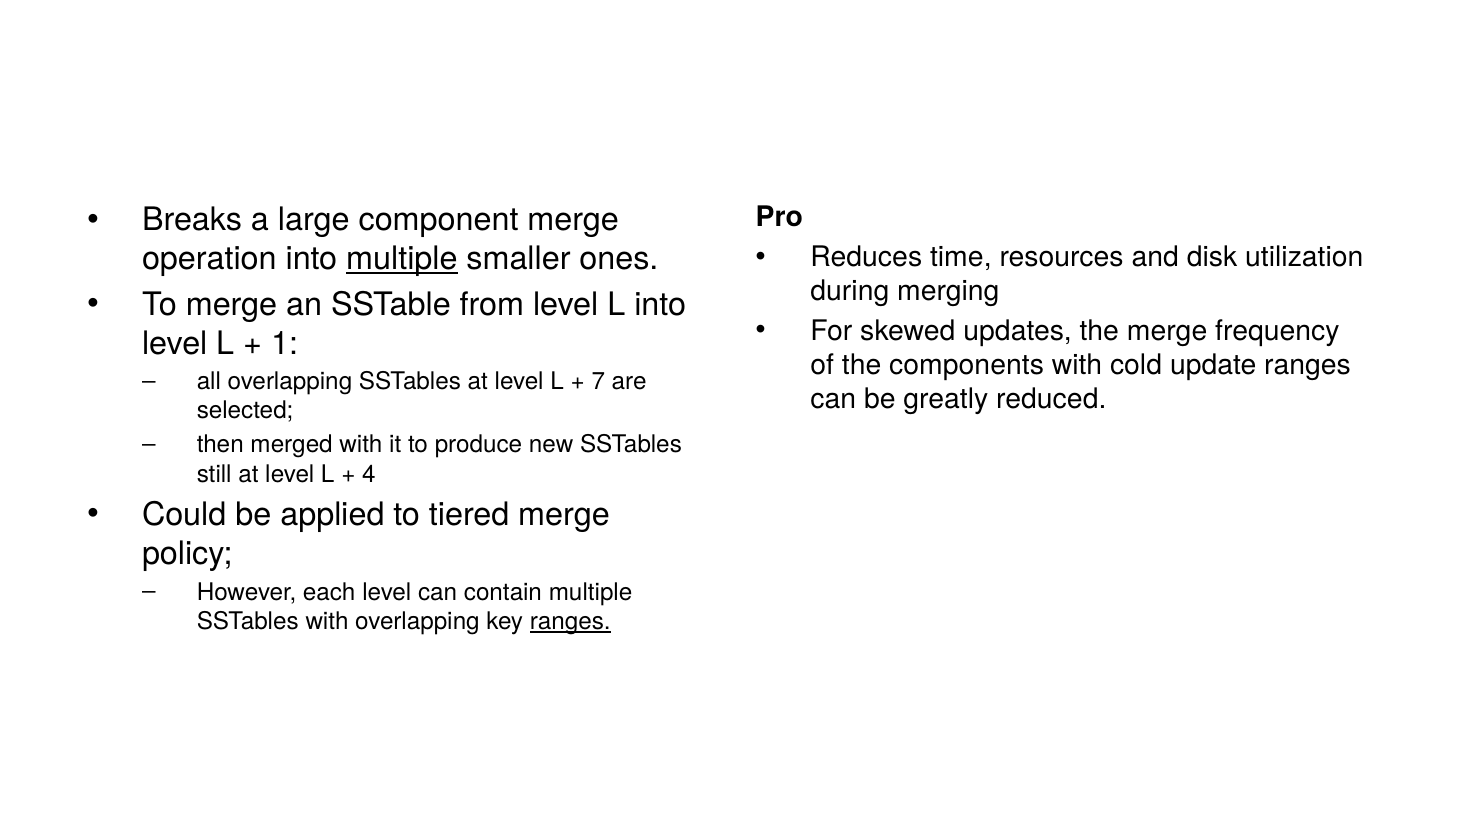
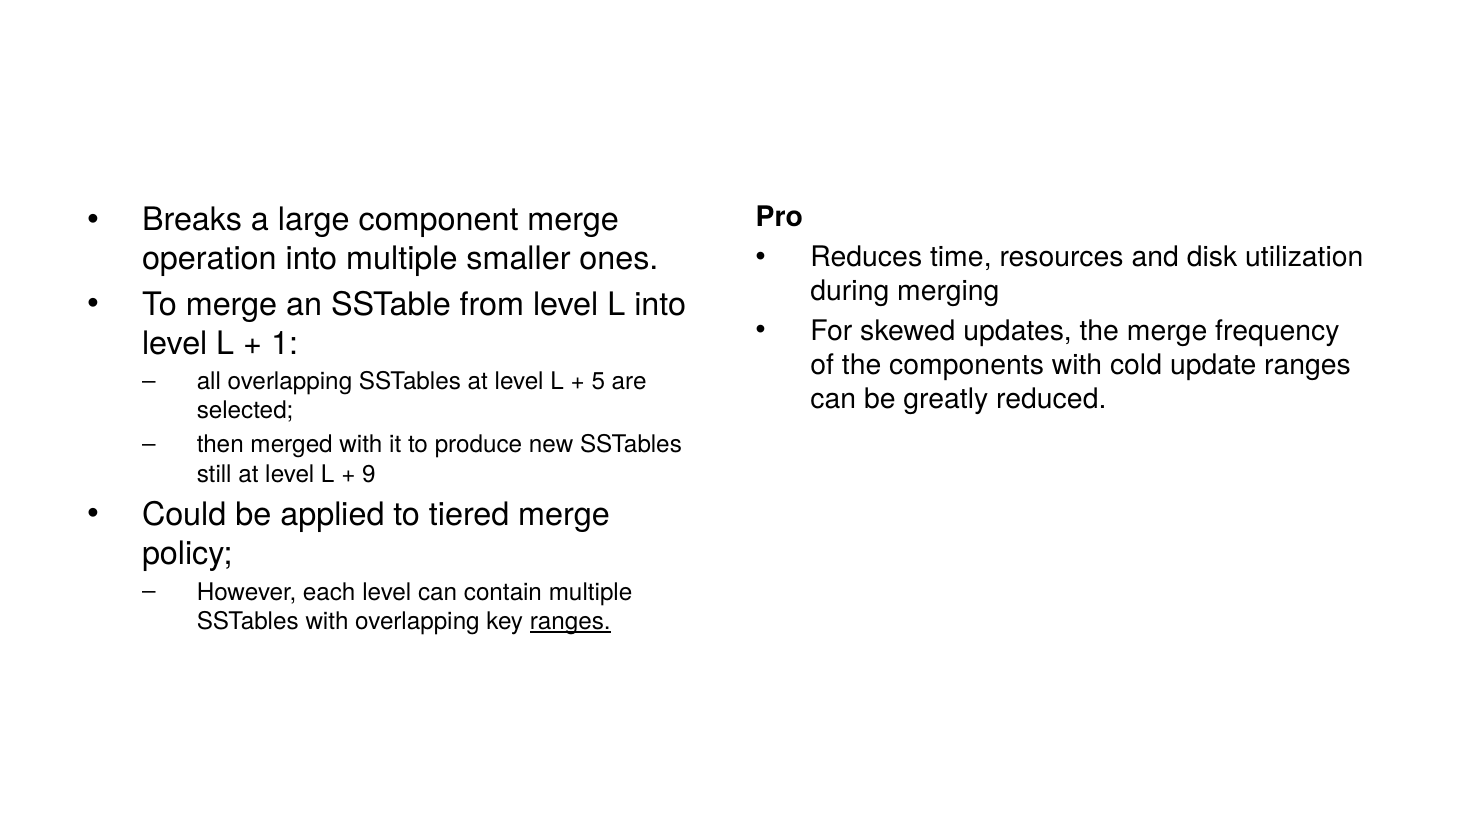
multiple at (402, 259) underline: present -> none
7: 7 -> 5
4: 4 -> 9
